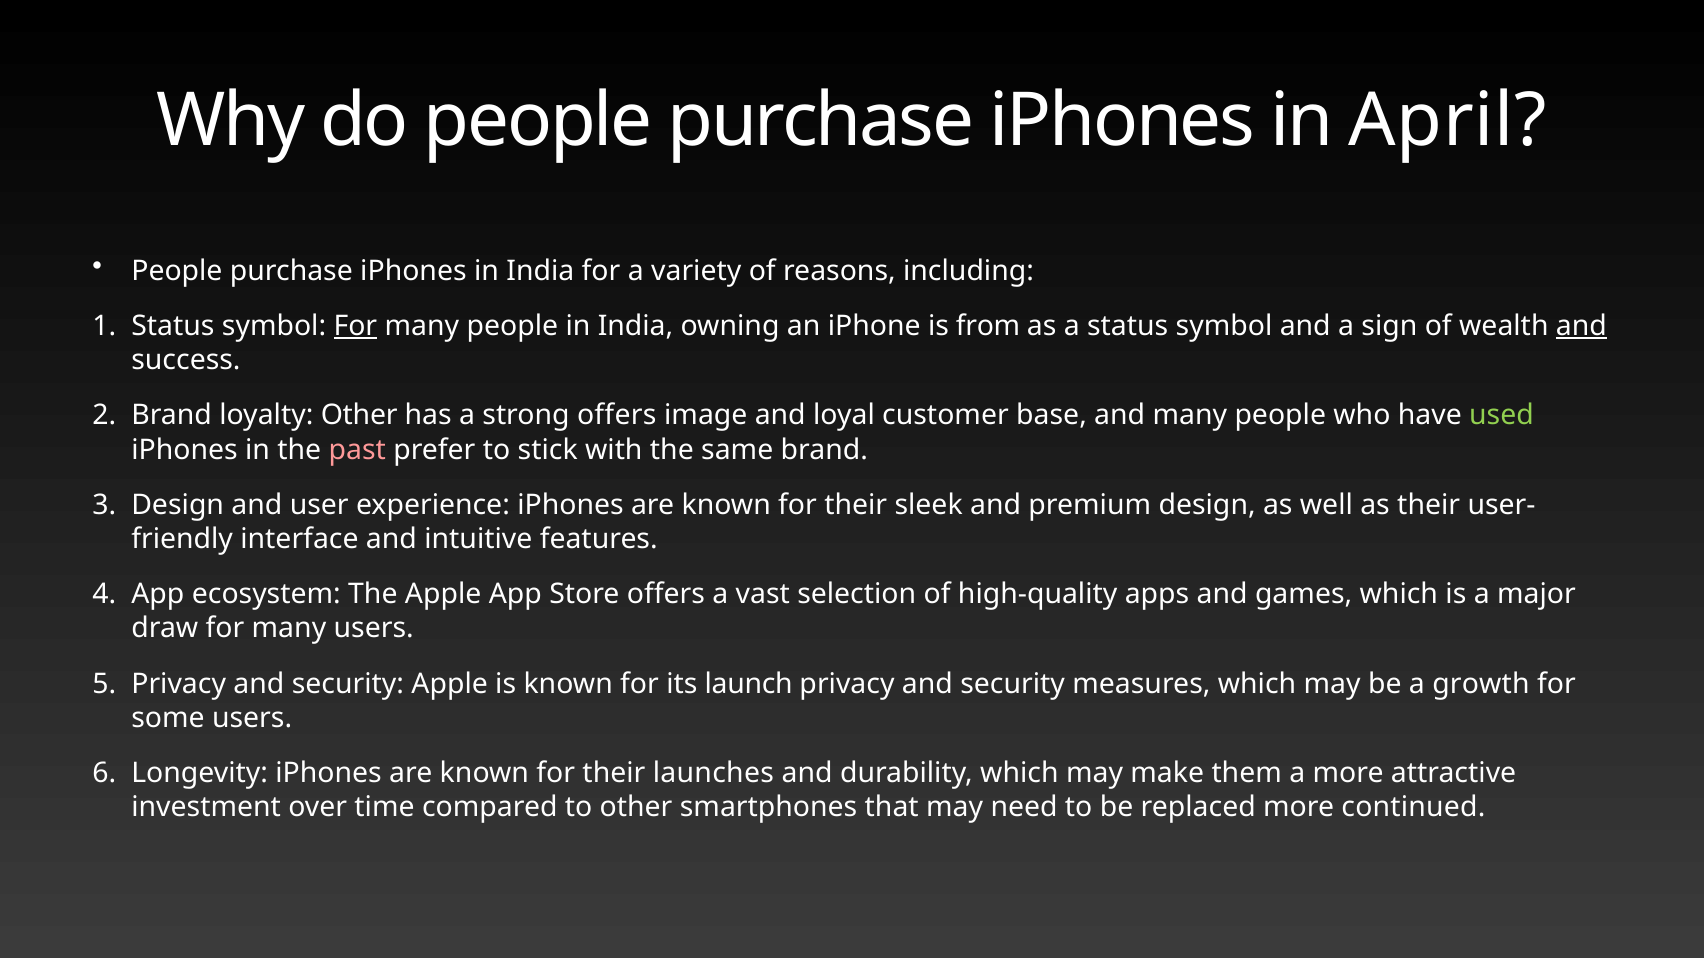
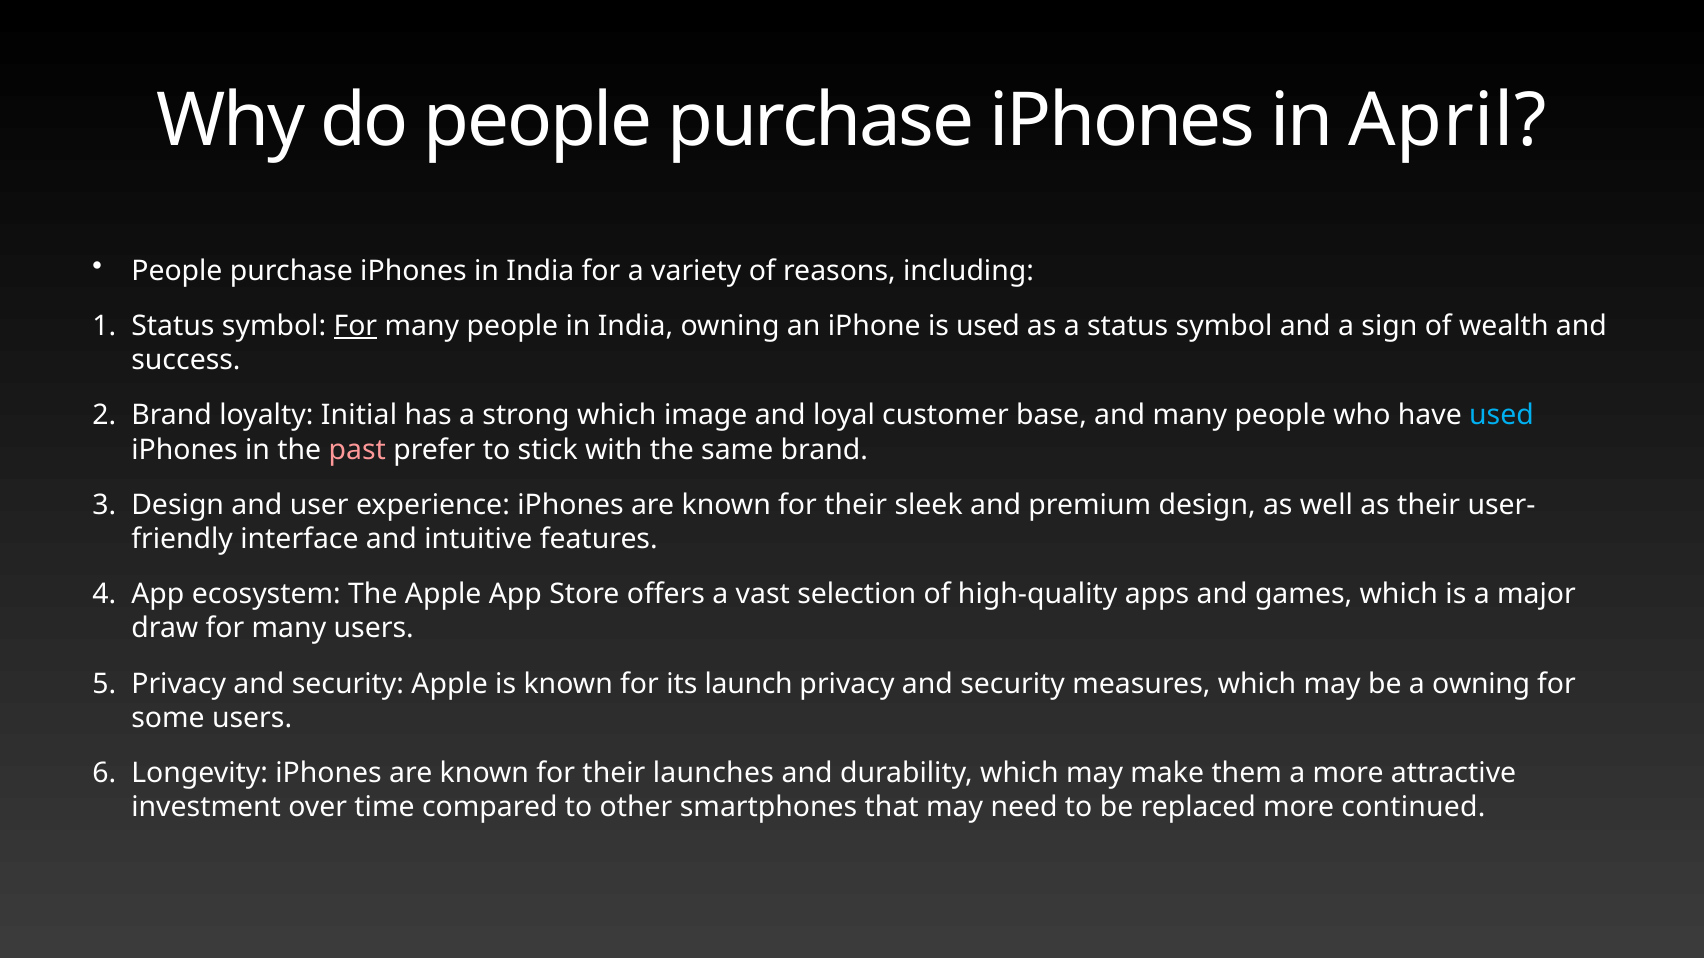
is from: from -> used
and at (1581, 326) underline: present -> none
loyalty Other: Other -> Initial
strong offers: offers -> which
used at (1502, 416) colour: light green -> light blue
a growth: growth -> owning
